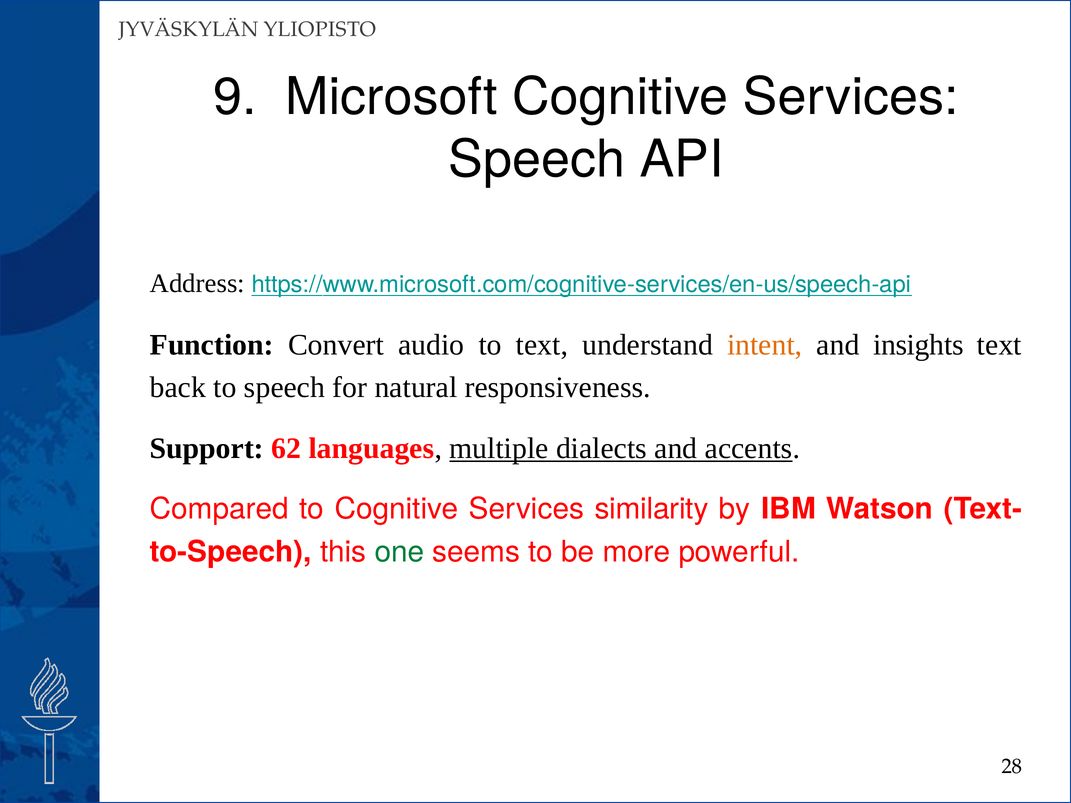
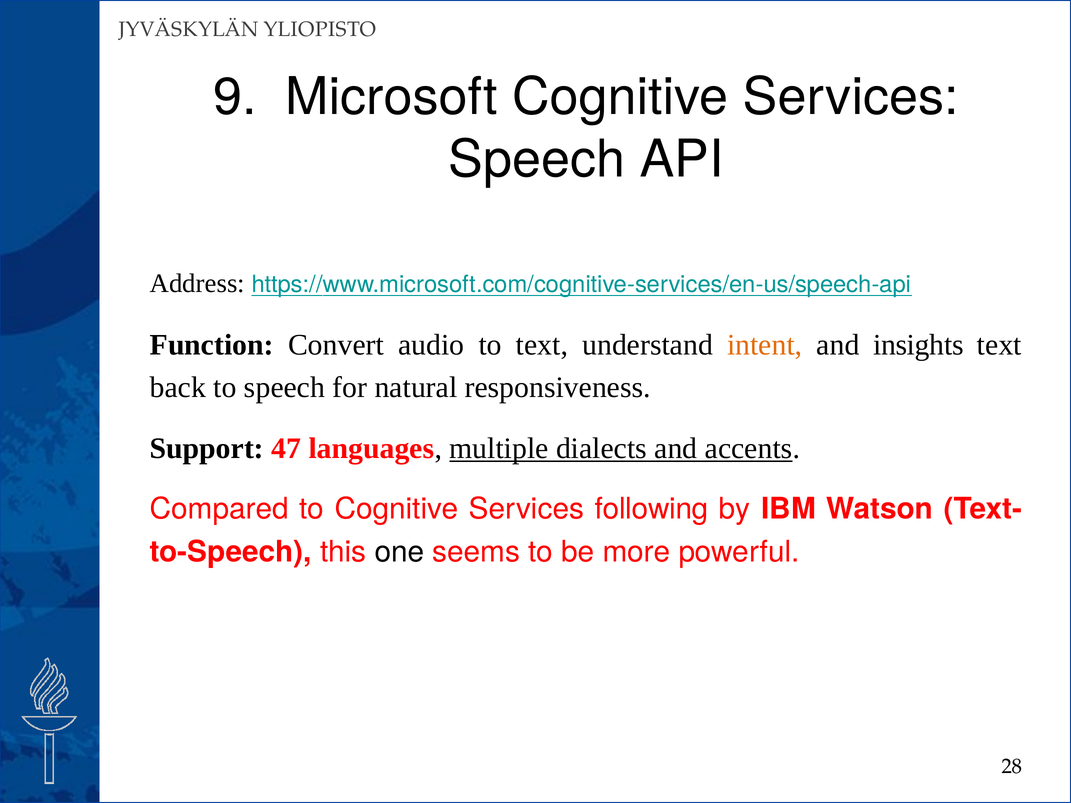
62: 62 -> 47
similarity: similarity -> following
one colour: green -> black
